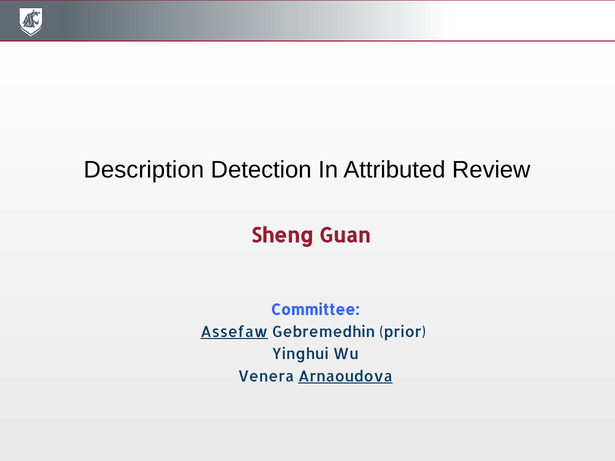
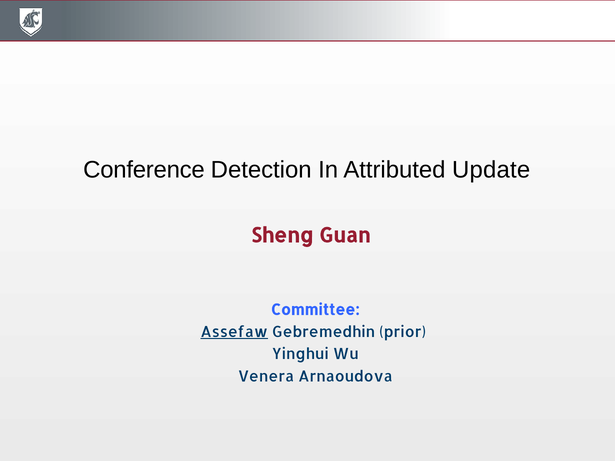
Description: Description -> Conference
Review: Review -> Update
Arnaoudova underline: present -> none
